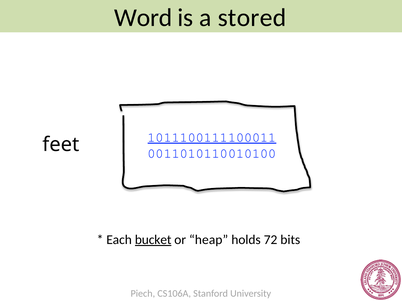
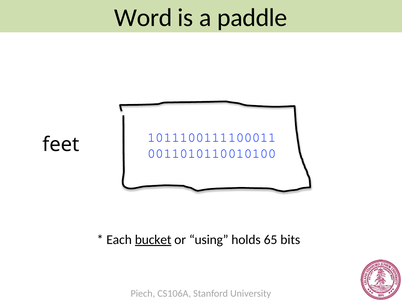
stored: stored -> paddle
1011100111100011 underline: present -> none
heap: heap -> using
72: 72 -> 65
